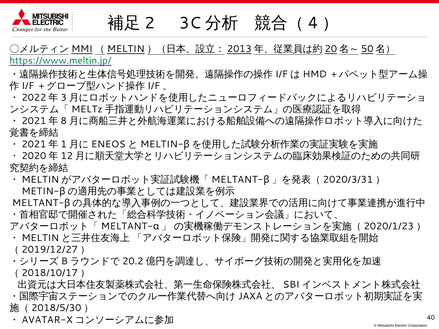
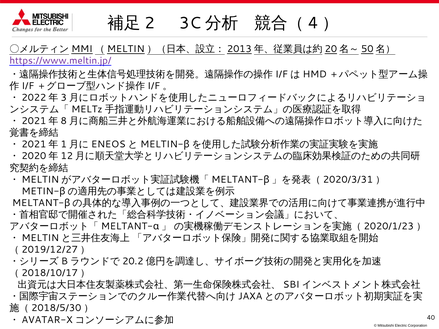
https://www.meltin.jp/ colour: green -> purple
